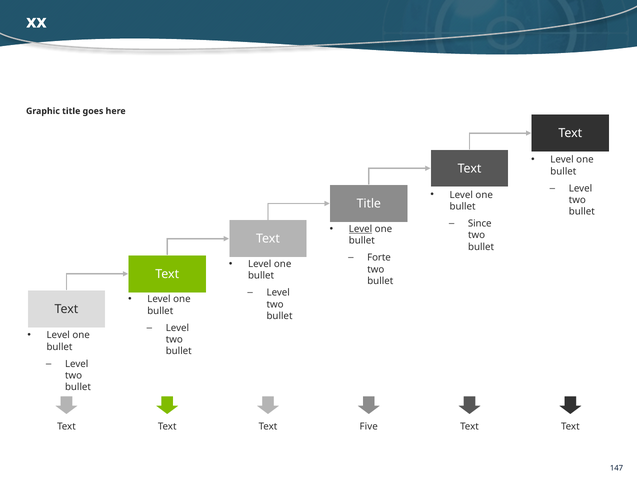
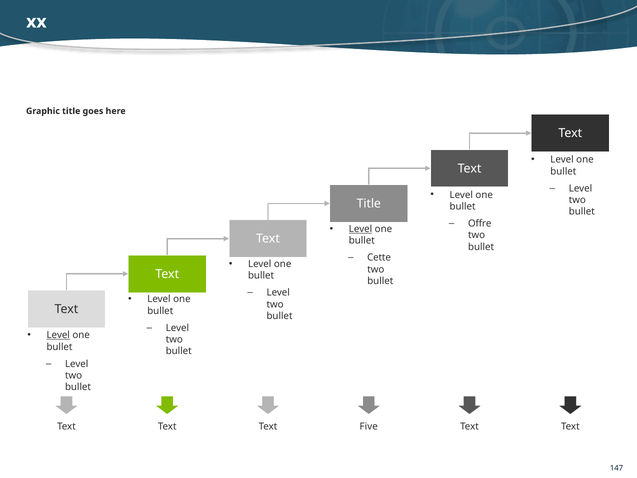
Since: Since -> Offre
Forte: Forte -> Cette
Level at (58, 335) underline: none -> present
